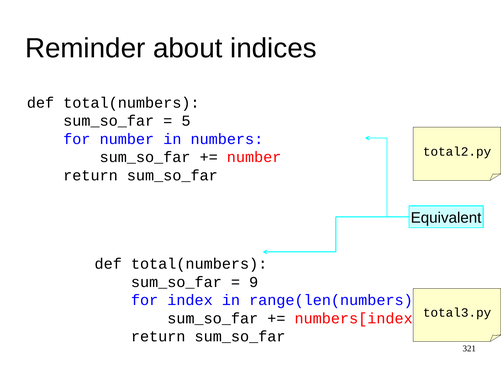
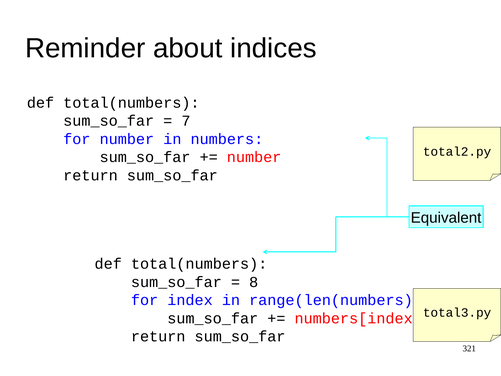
5: 5 -> 7
9: 9 -> 8
